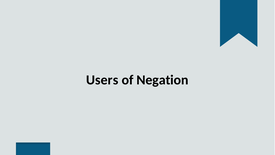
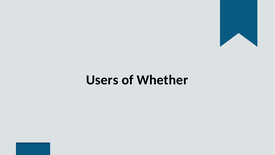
Negation: Negation -> Whether
